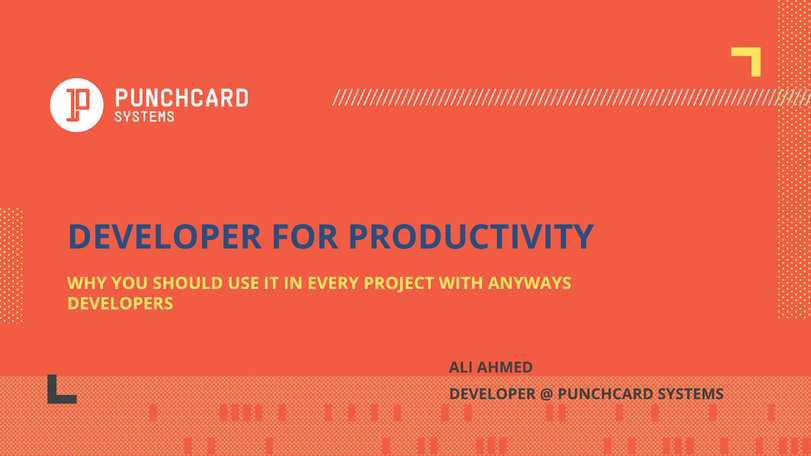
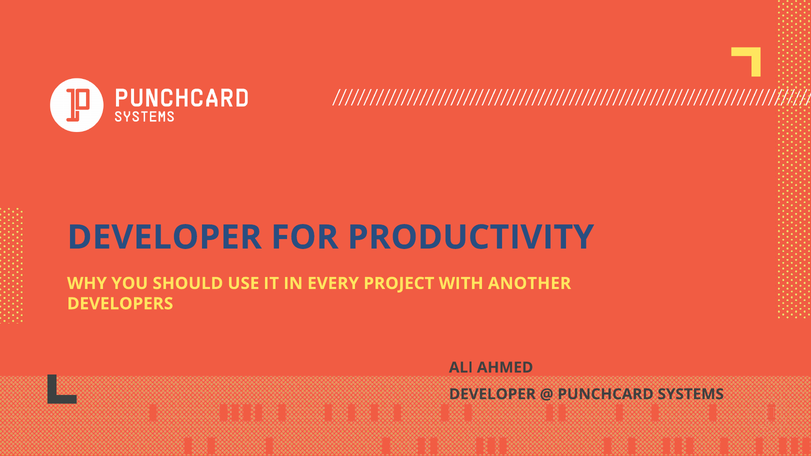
ANYWAYS: ANYWAYS -> ANOTHER
